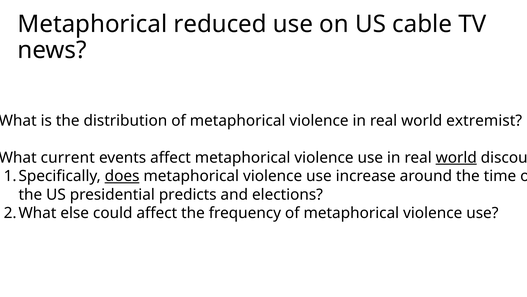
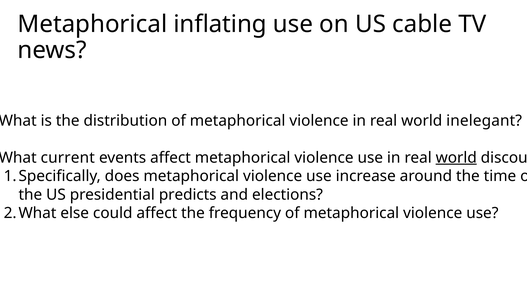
reduced: reduced -> inflating
extremist: extremist -> inelegant
does underline: present -> none
